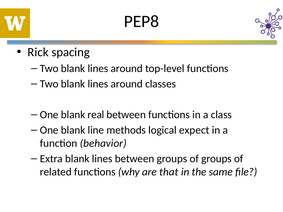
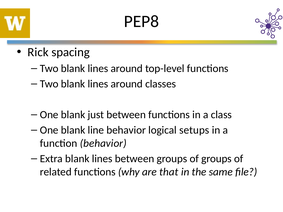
real: real -> just
line methods: methods -> behavior
expect: expect -> setups
